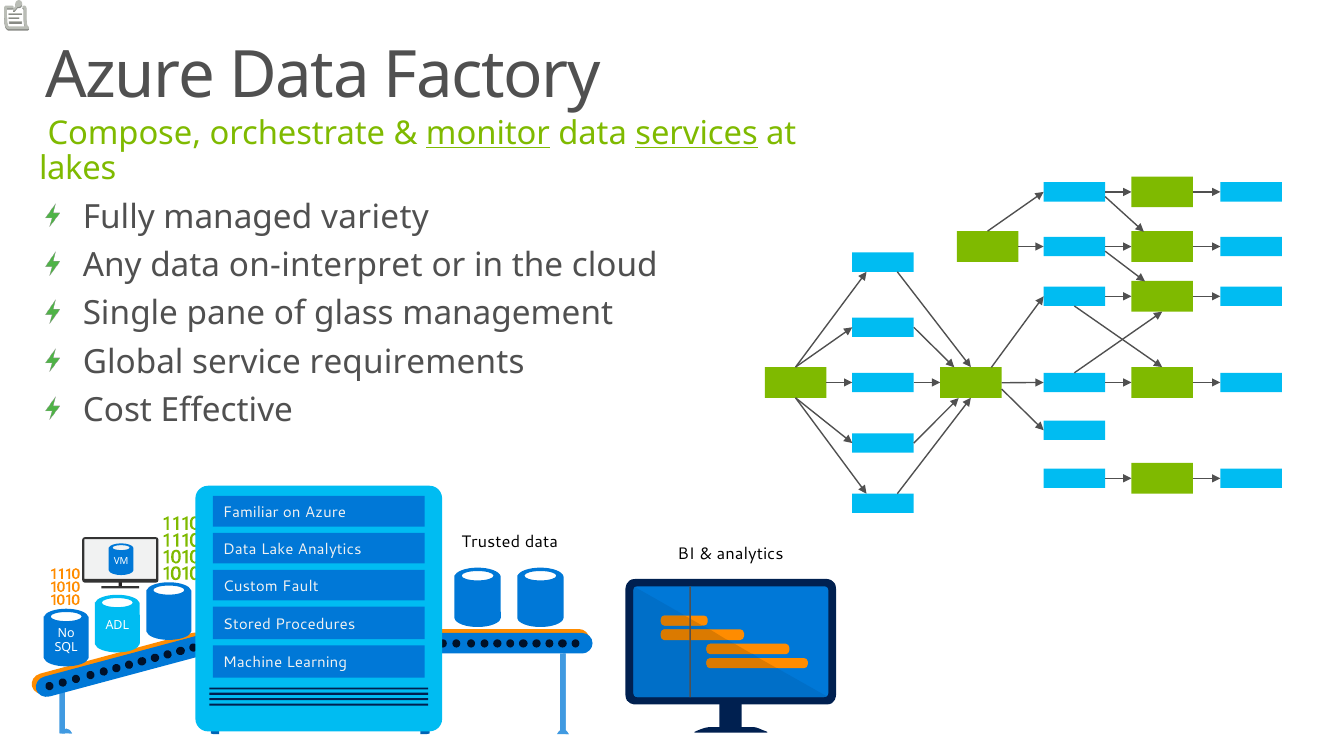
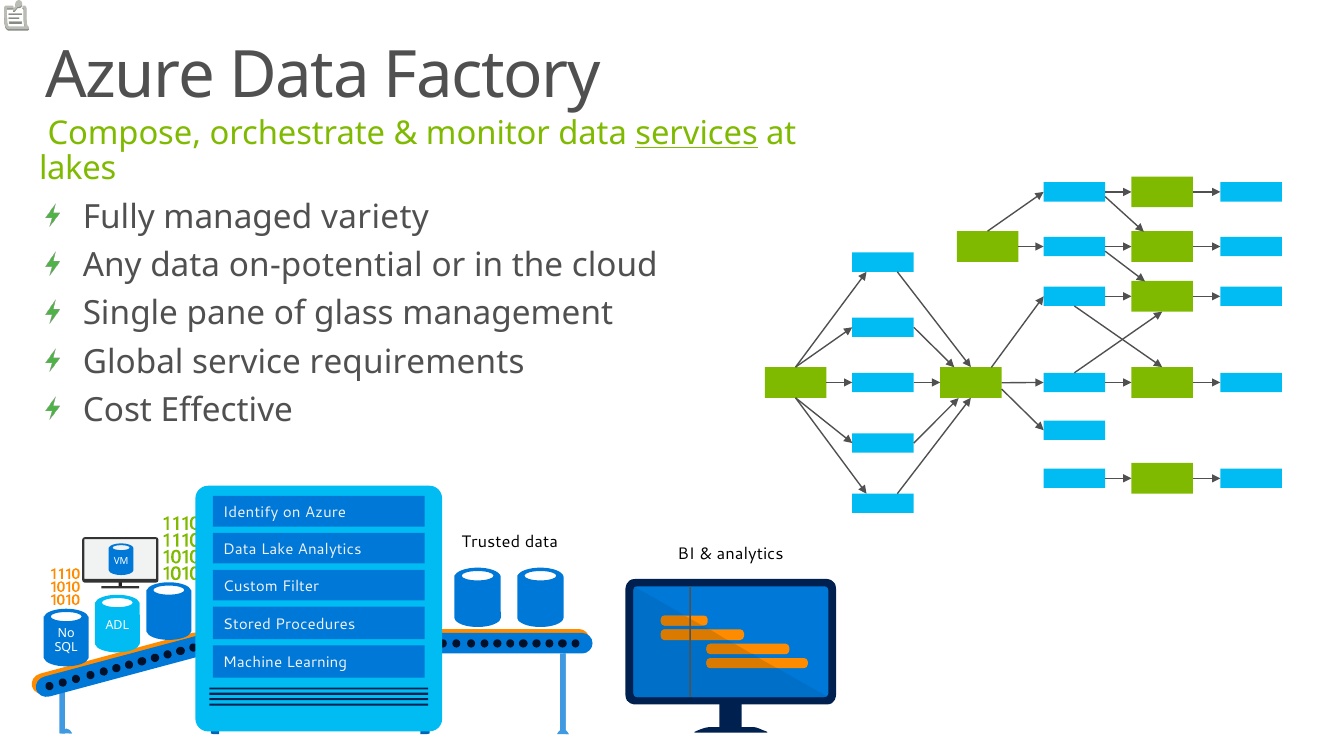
monitor underline: present -> none
on-interpret: on-interpret -> on-potential
Familiar: Familiar -> Identify
Fault: Fault -> Filter
